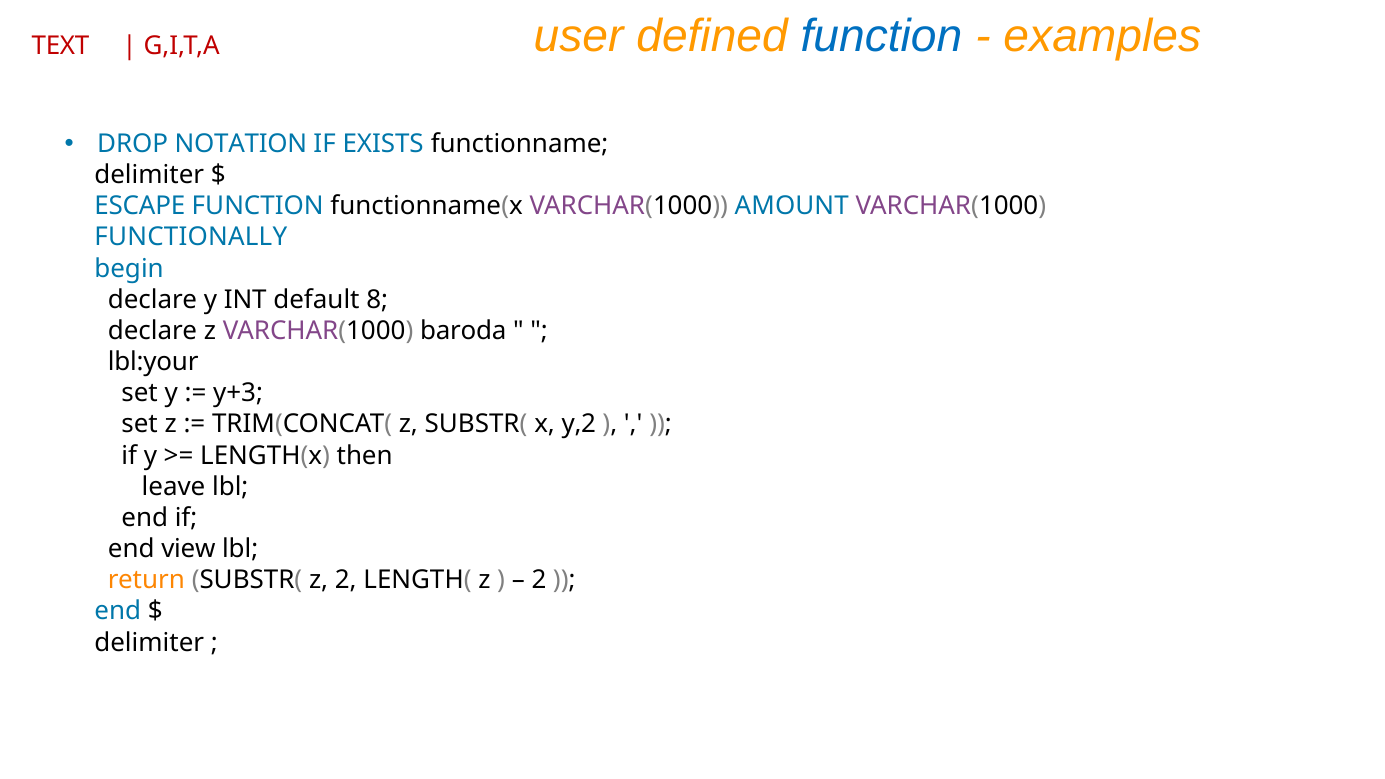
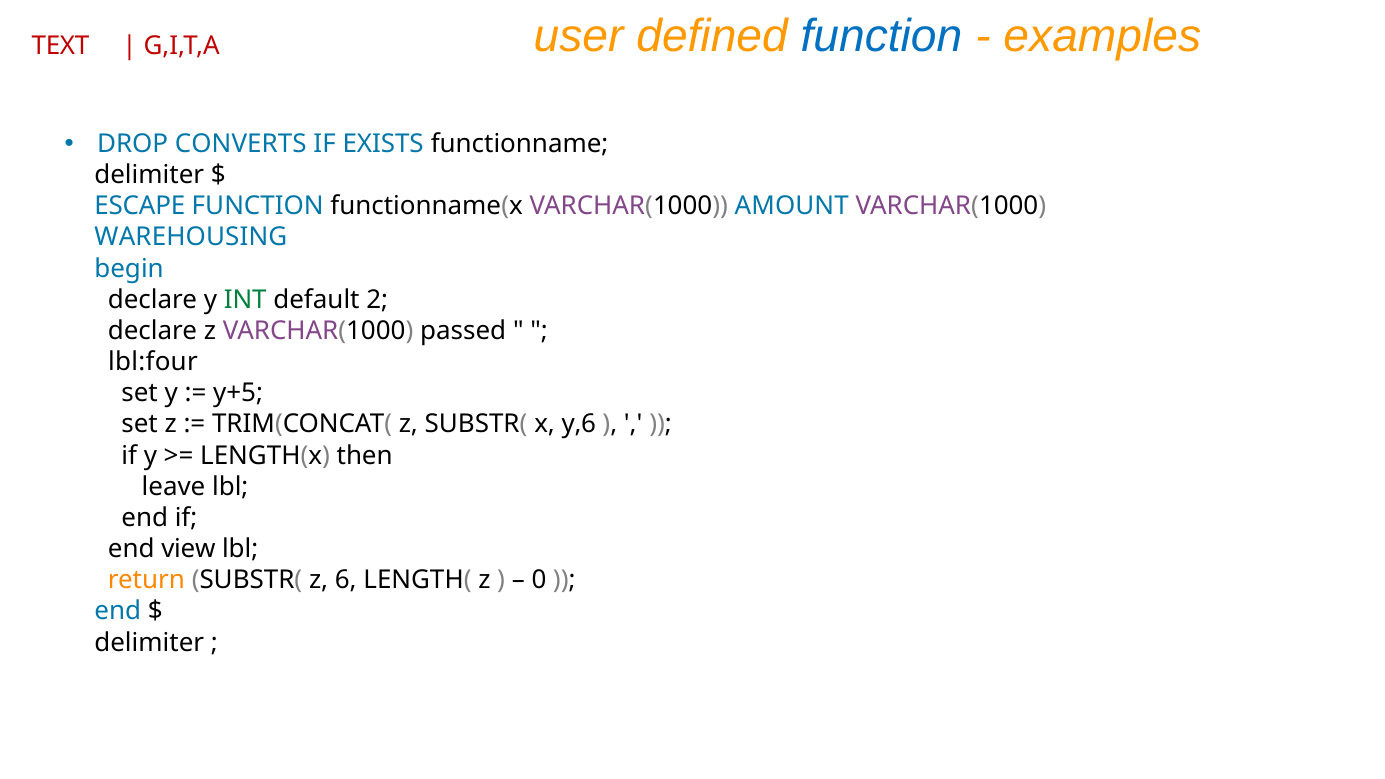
NOTATION: NOTATION -> CONVERTS
FUNCTIONALLY: FUNCTIONALLY -> WAREHOUSING
INT colour: black -> green
8: 8 -> 2
baroda: baroda -> passed
lbl:your: lbl:your -> lbl:four
y+3: y+3 -> y+5
y,2: y,2 -> y,6
z 2: 2 -> 6
2 at (539, 580): 2 -> 0
